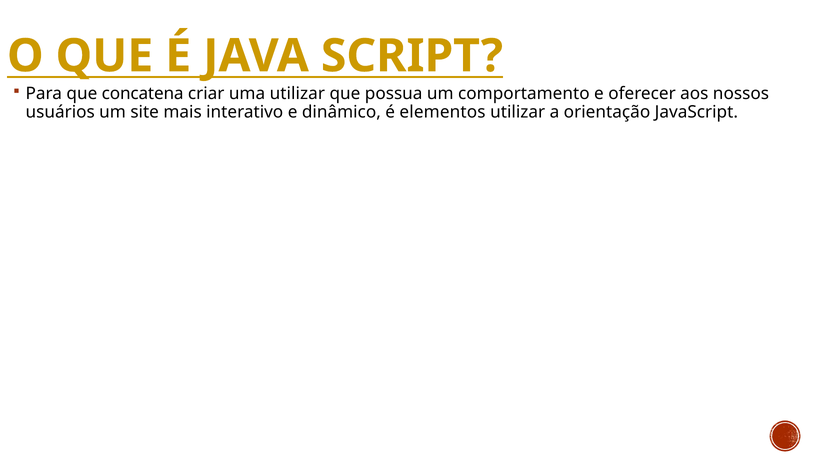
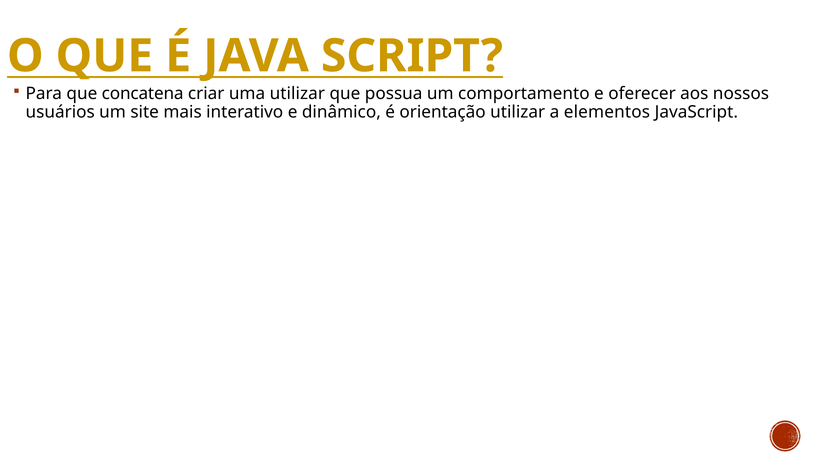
elementos: elementos -> orientação
orientação: orientação -> elementos
